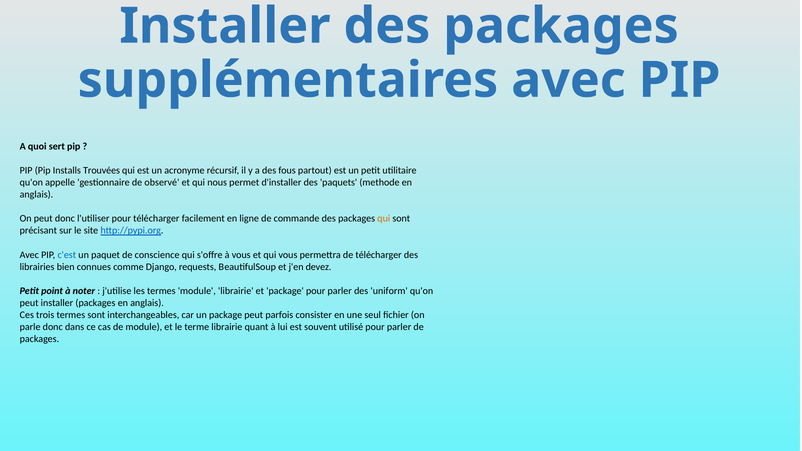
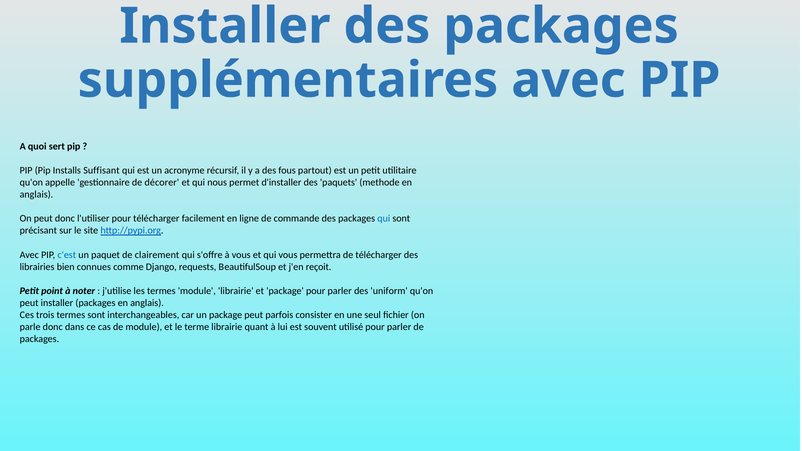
Trouvées: Trouvées -> Suffisant
observé: observé -> décorer
qui at (384, 219) colour: orange -> blue
conscience: conscience -> clairement
devez: devez -> reçoit
